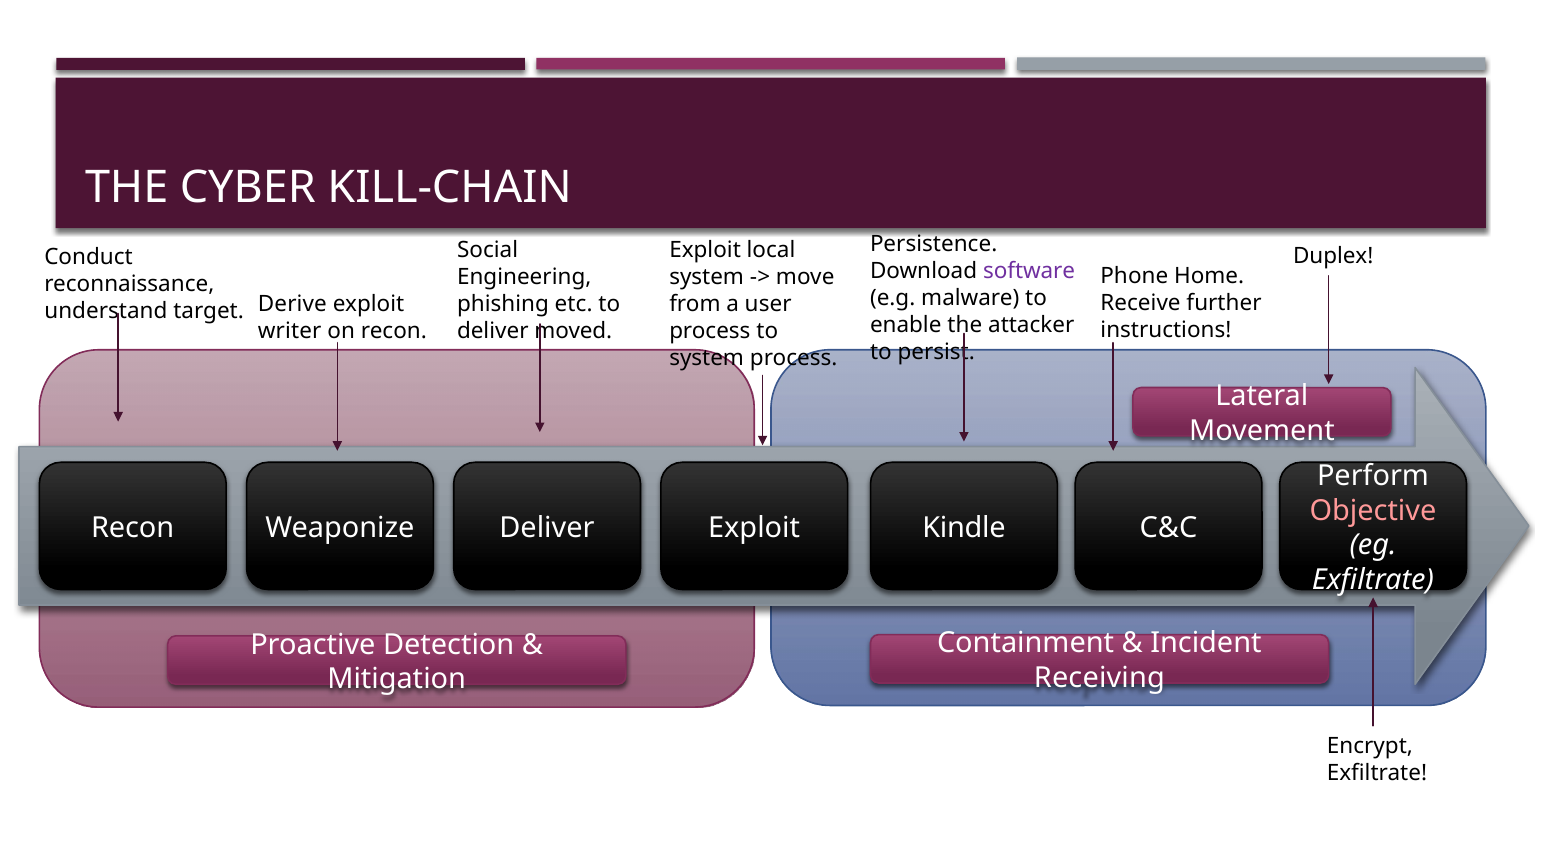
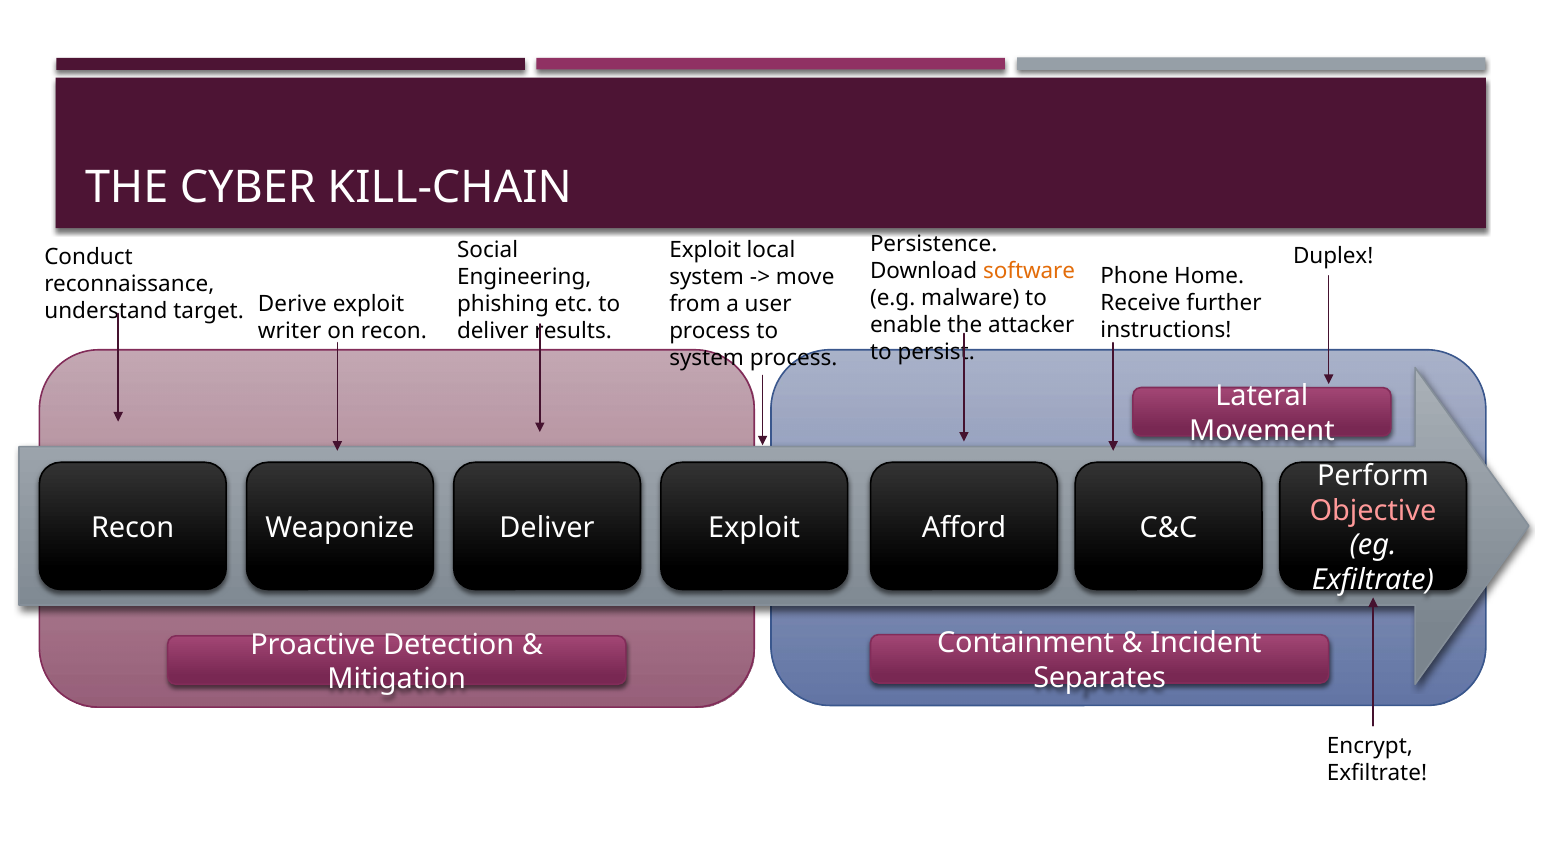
software colour: purple -> orange
moved: moved -> results
Kindle: Kindle -> Afford
Receiving: Receiving -> Separates
